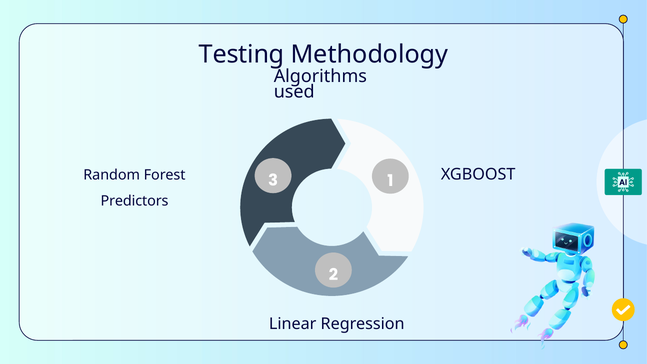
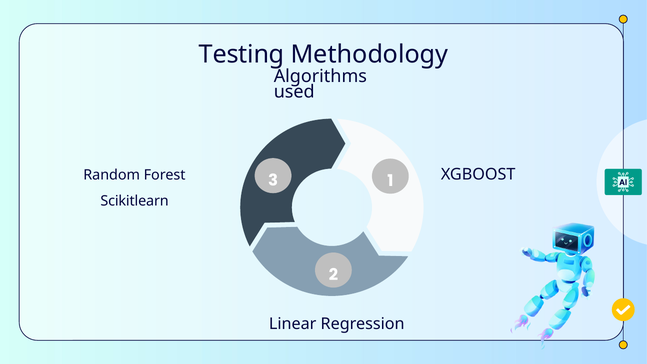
Predictors: Predictors -> Scikitlearn
